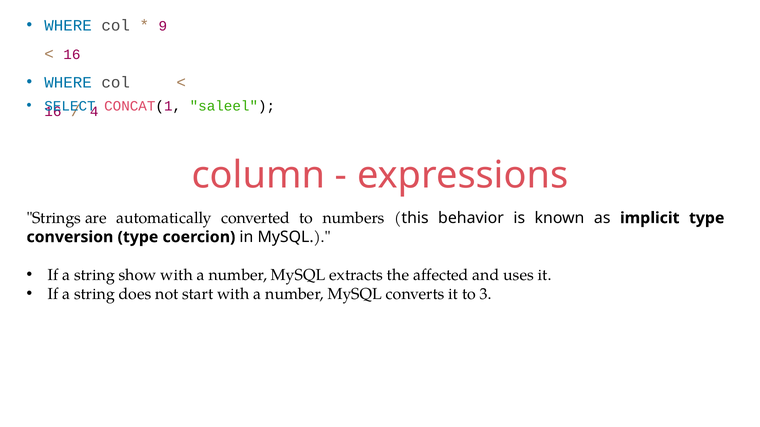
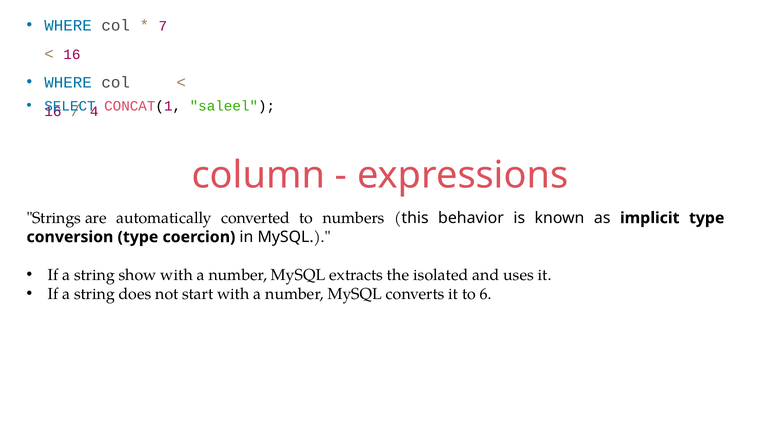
9: 9 -> 7
affected: affected -> isolated
3: 3 -> 6
